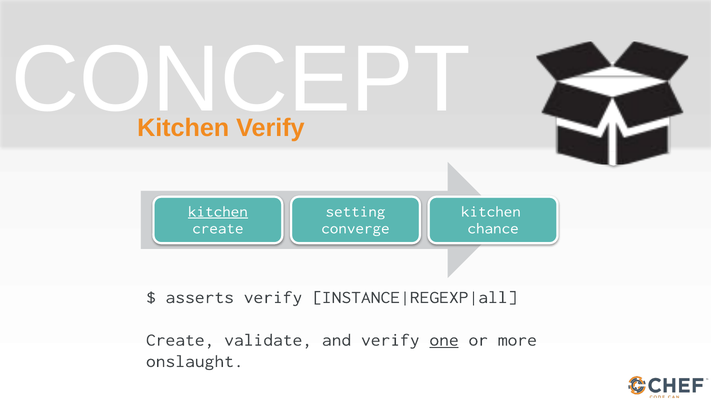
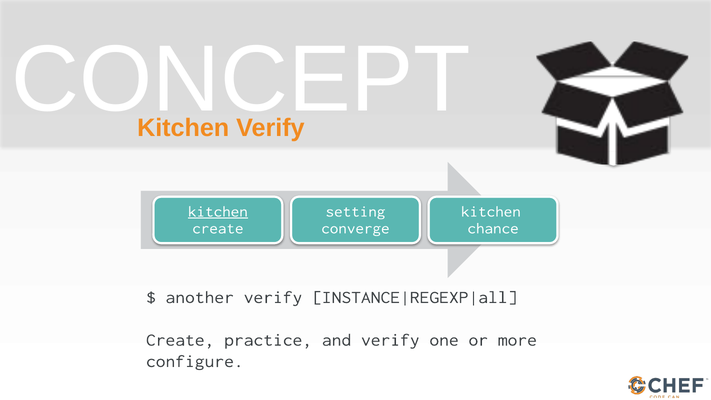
asserts: asserts -> another
validate: validate -> practice
one underline: present -> none
onslaught: onslaught -> configure
